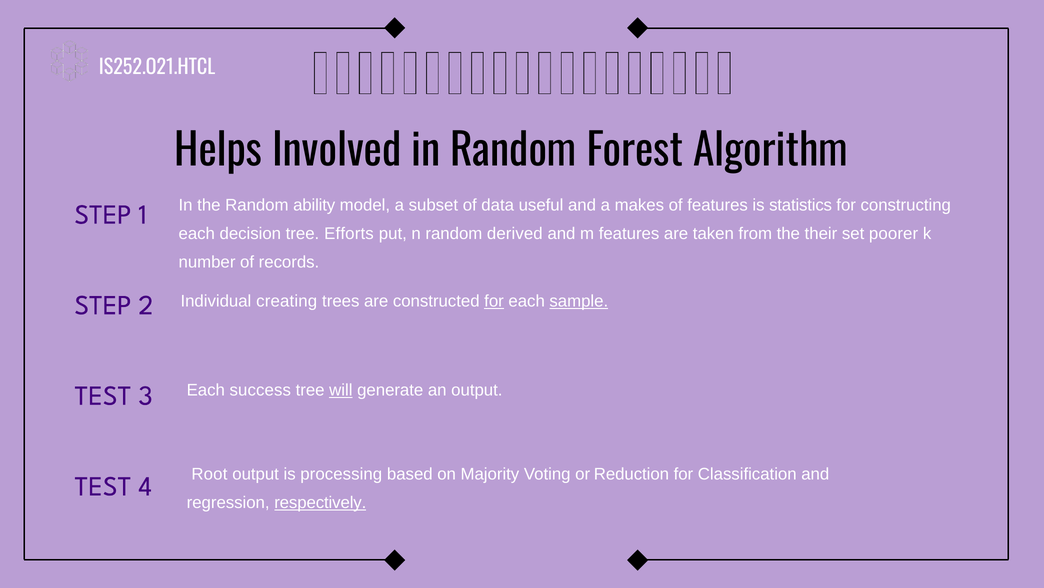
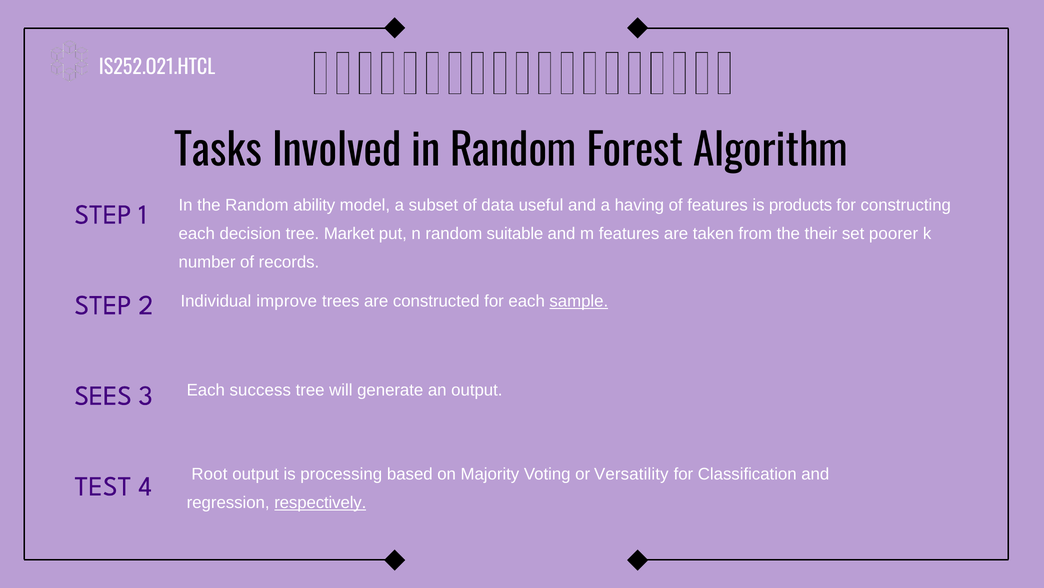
Helps: Helps -> Tasks
makes: makes -> having
statistics: statistics -> products
Efforts: Efforts -> Market
derived: derived -> suitable
creating: creating -> improve
for at (494, 301) underline: present -> none
will underline: present -> none
TEST at (103, 395): TEST -> SEES
Reduction: Reduction -> Versatility
